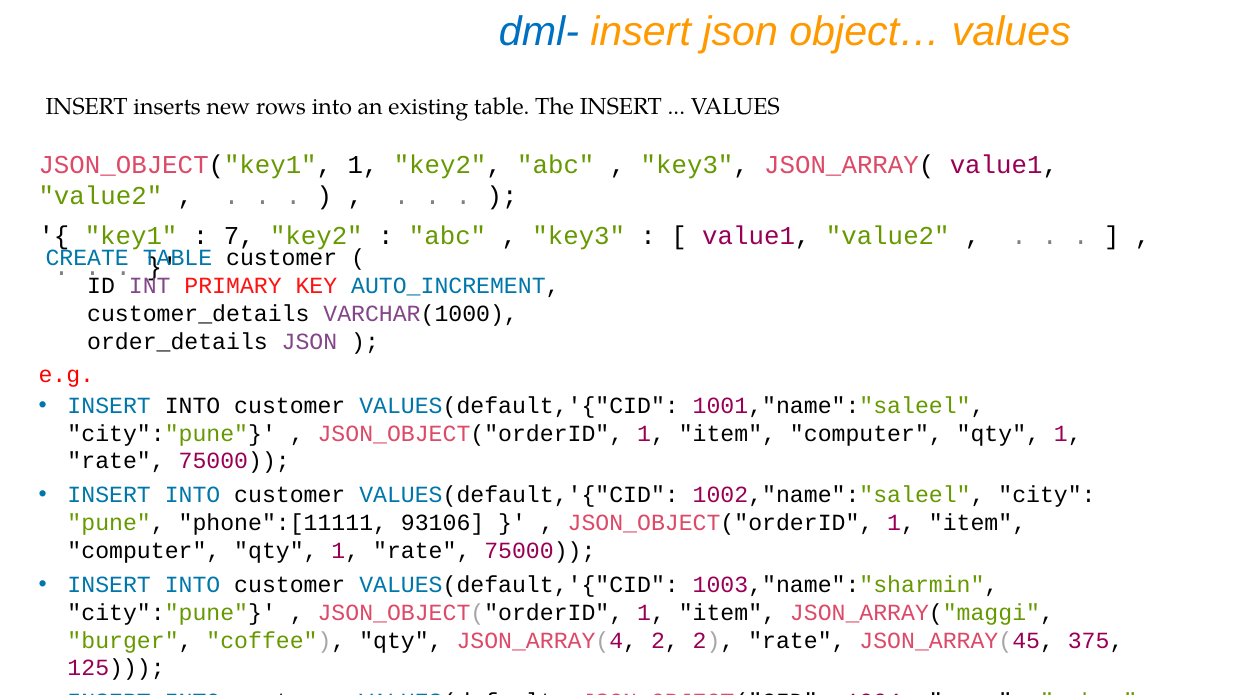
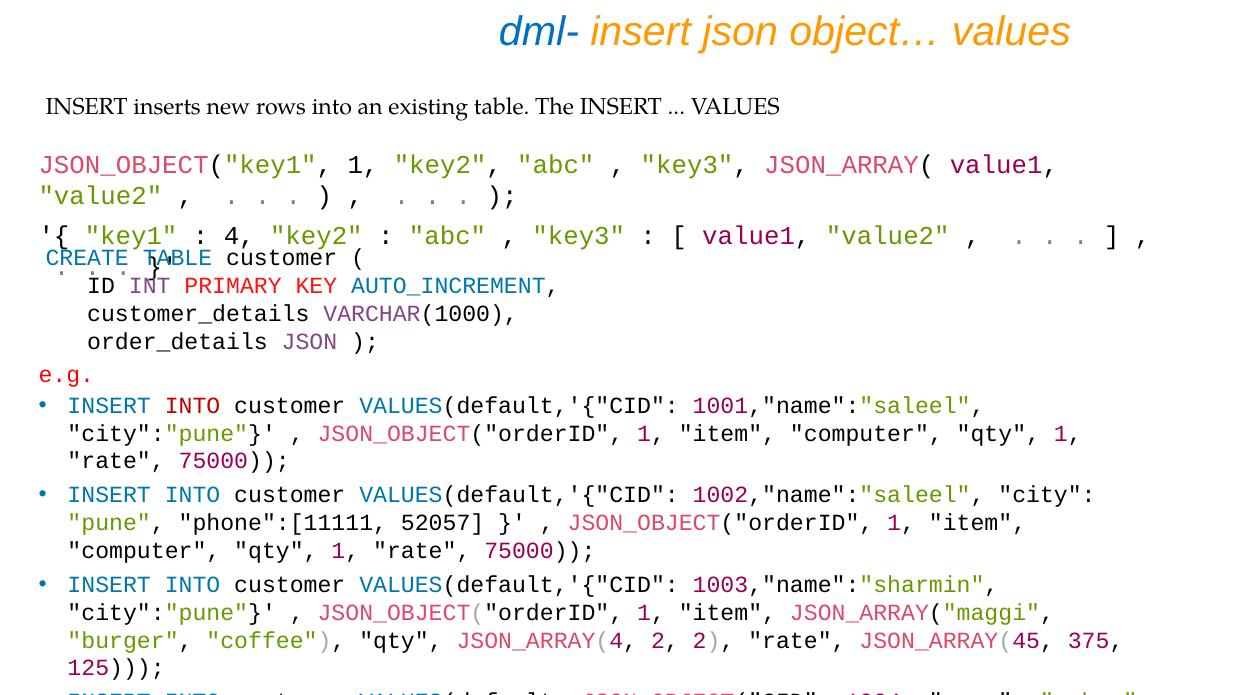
7: 7 -> 4
INTO at (193, 406) colour: black -> red
93106: 93106 -> 52057
